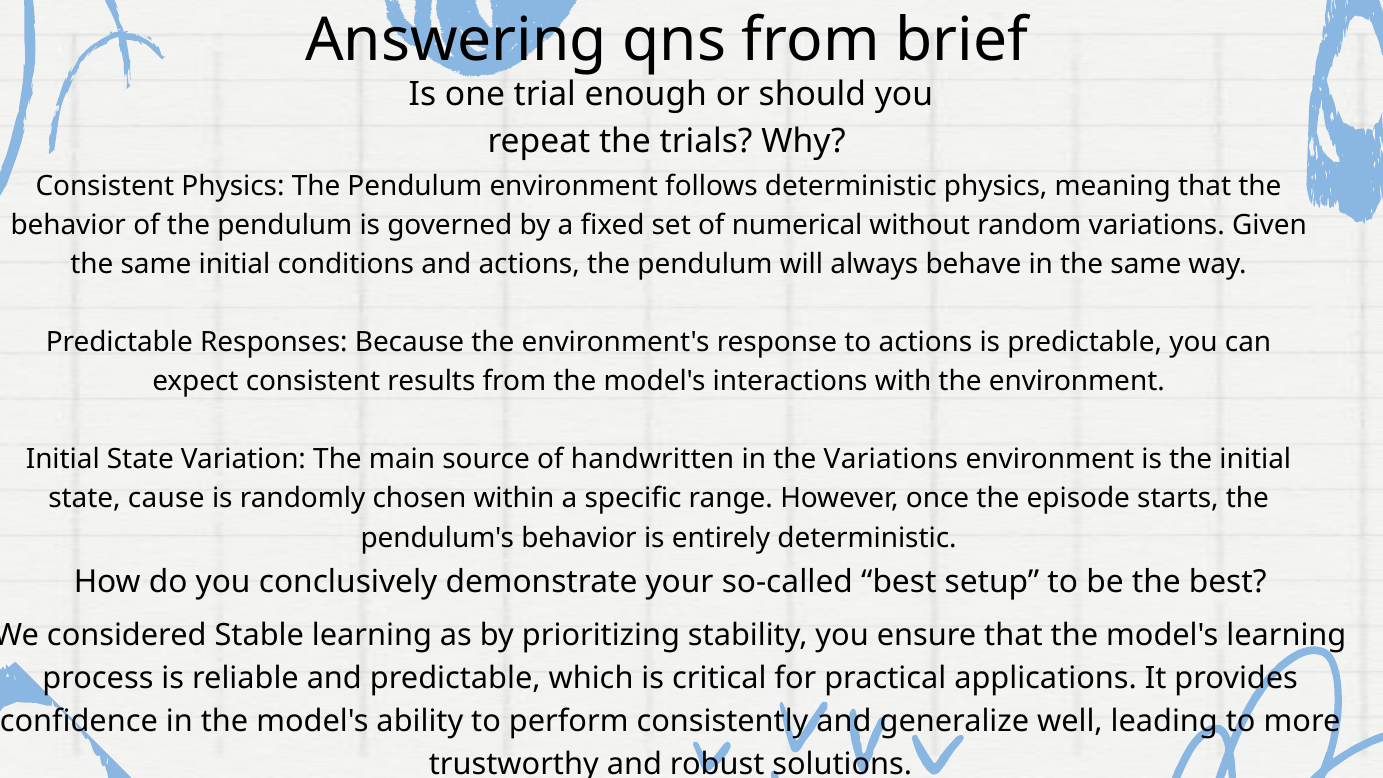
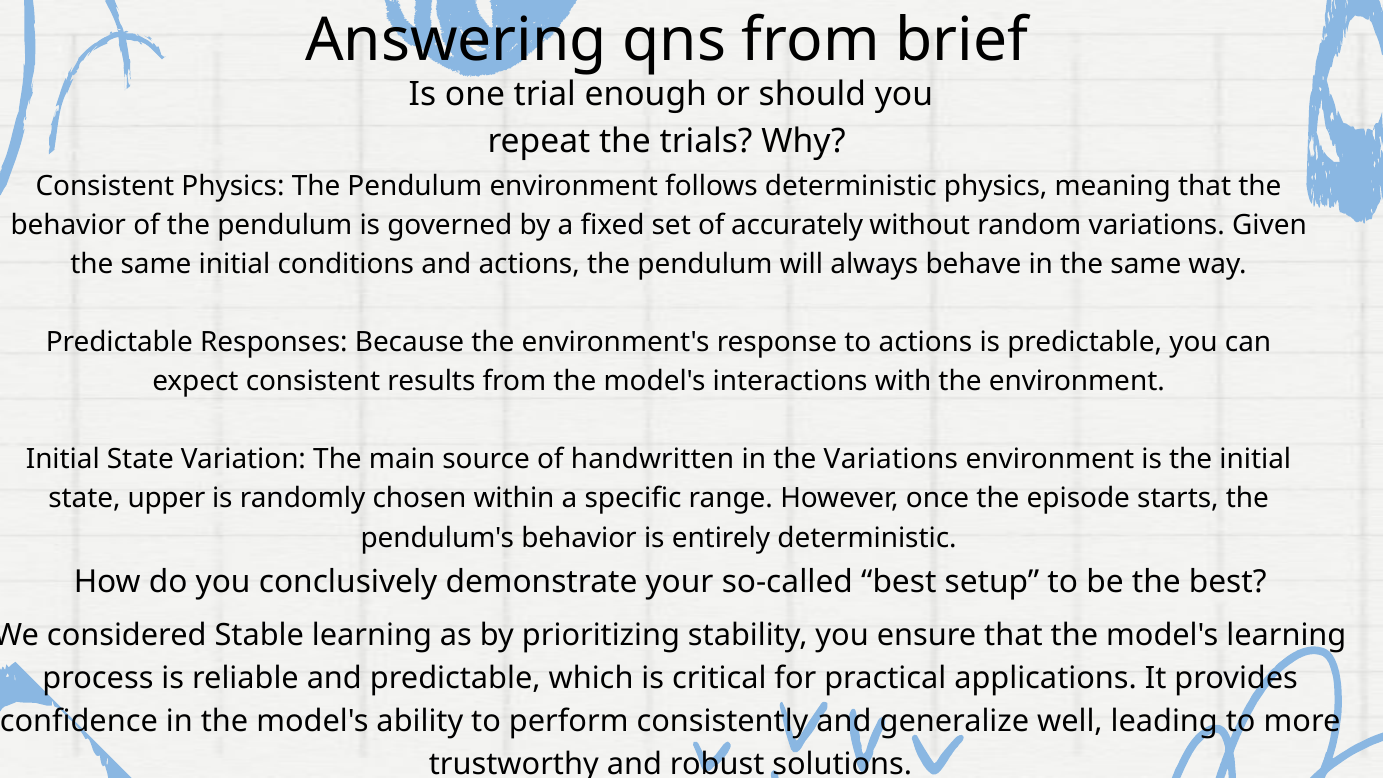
numerical: numerical -> accurately
cause: cause -> upper
